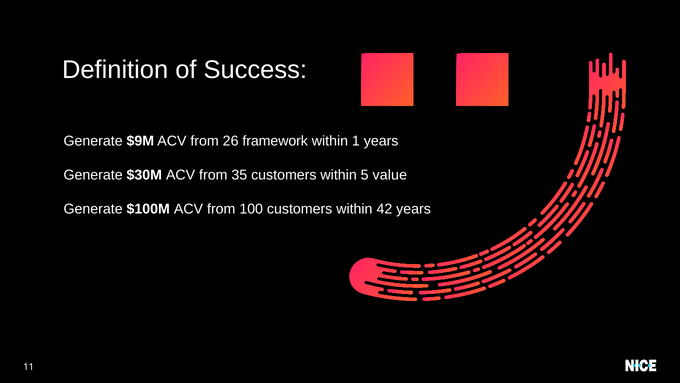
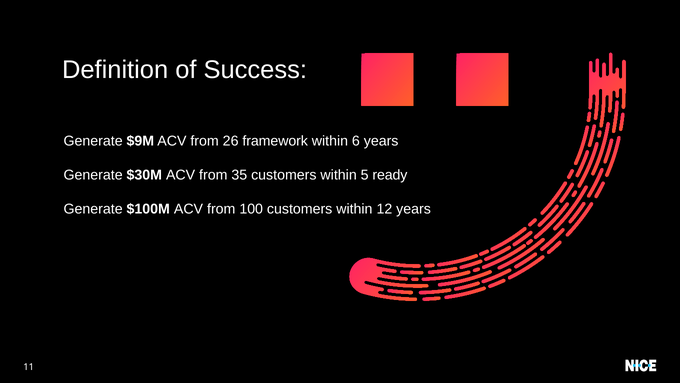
1: 1 -> 6
value: value -> ready
42: 42 -> 12
